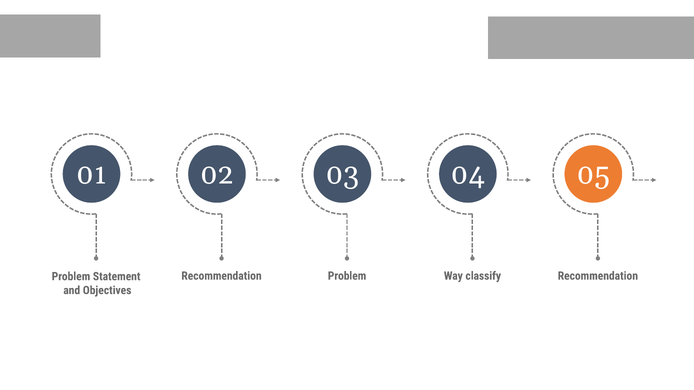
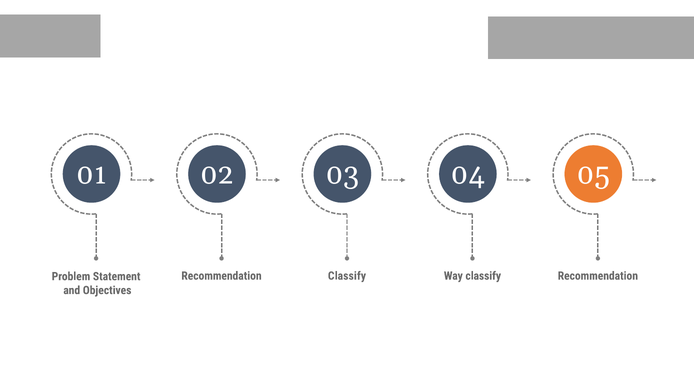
Problem at (347, 276): Problem -> Classify
